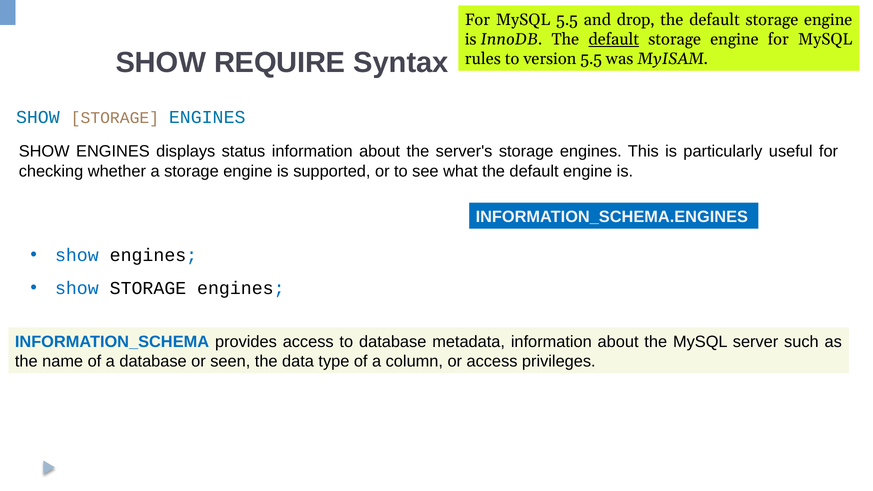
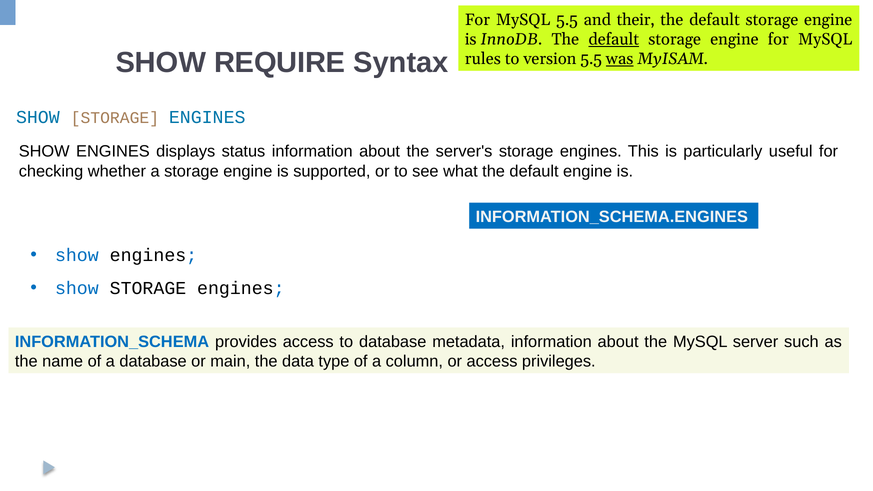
drop: drop -> their
was underline: none -> present
seen: seen -> main
